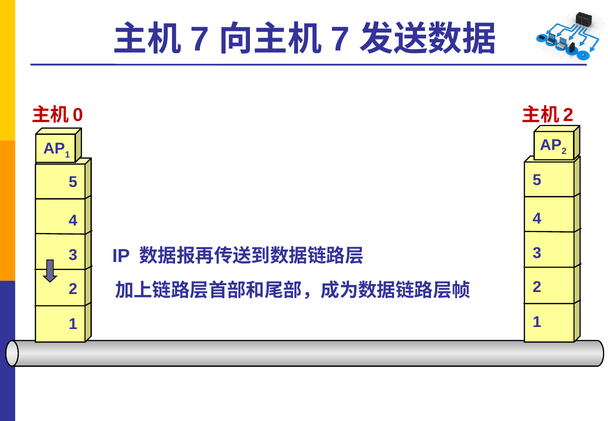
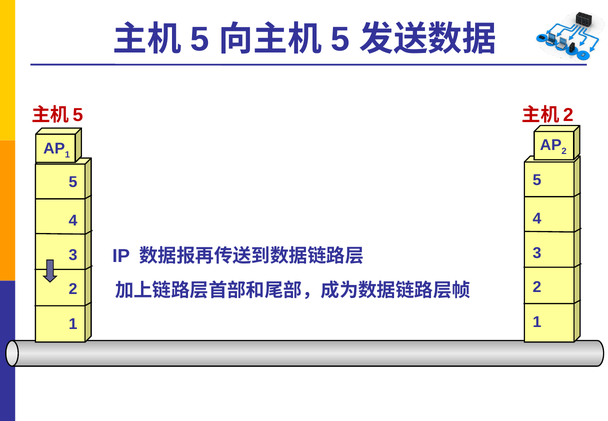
7 at (200, 39): 7 -> 5
7 at (340, 39): 7 -> 5
0 at (78, 115): 0 -> 5
